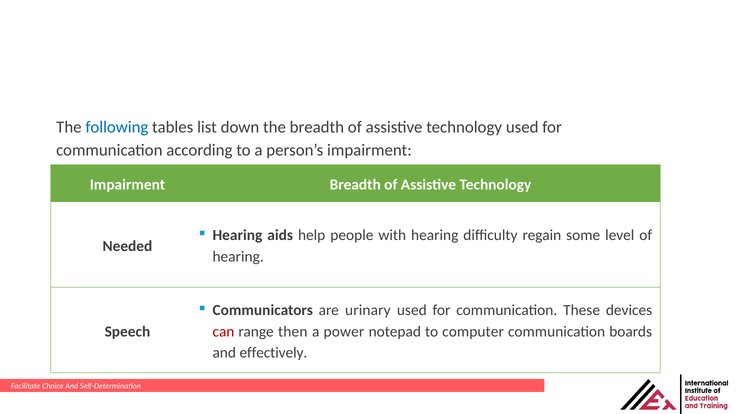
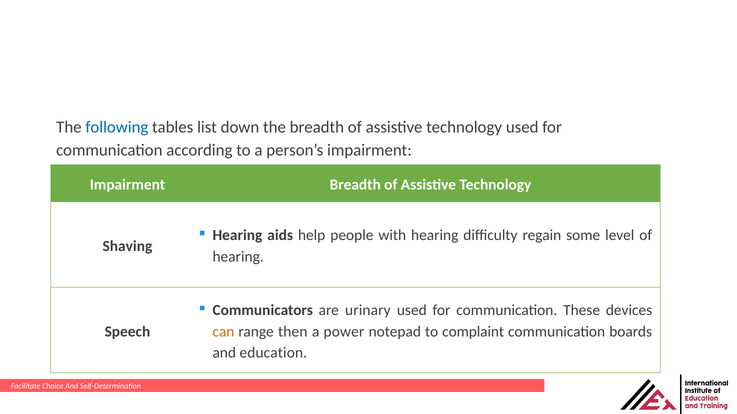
Needed: Needed -> Shaving
can colour: red -> orange
computer: computer -> complaint
effectively: effectively -> education
